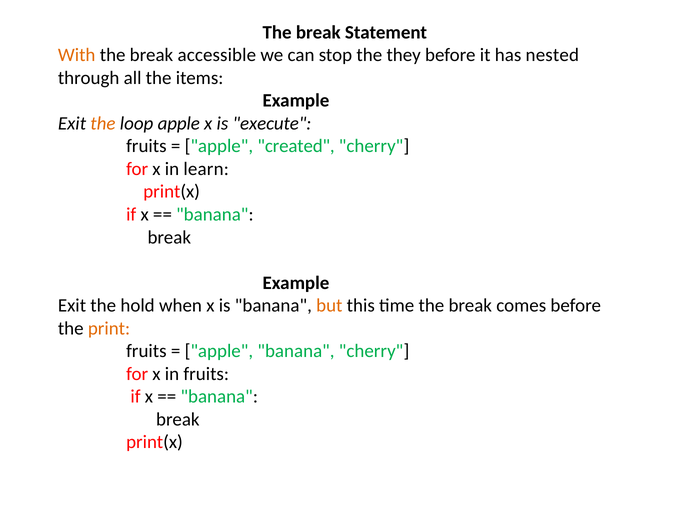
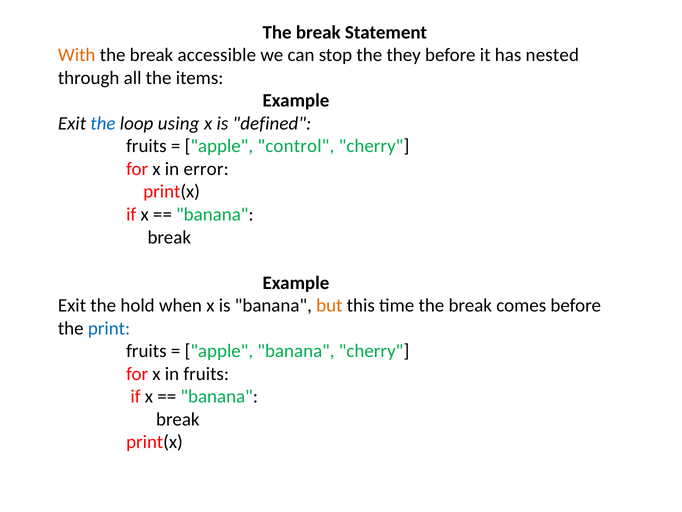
the at (103, 123) colour: orange -> blue
loop apple: apple -> using
execute: execute -> defined
created: created -> control
learn: learn -> error
print colour: orange -> blue
